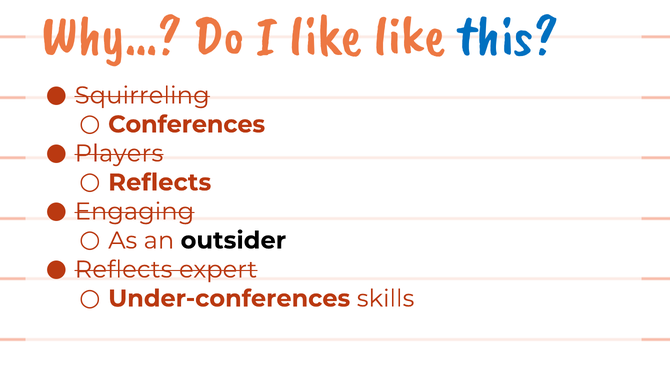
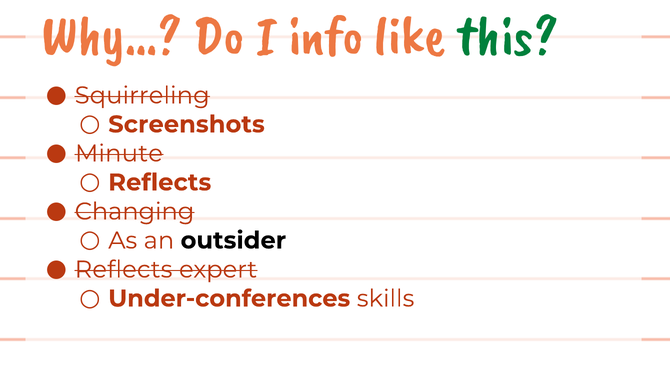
I like: like -> info
this colour: blue -> green
Conferences: Conferences -> Screenshots
Players: Players -> Minute
Engaging: Engaging -> Changing
